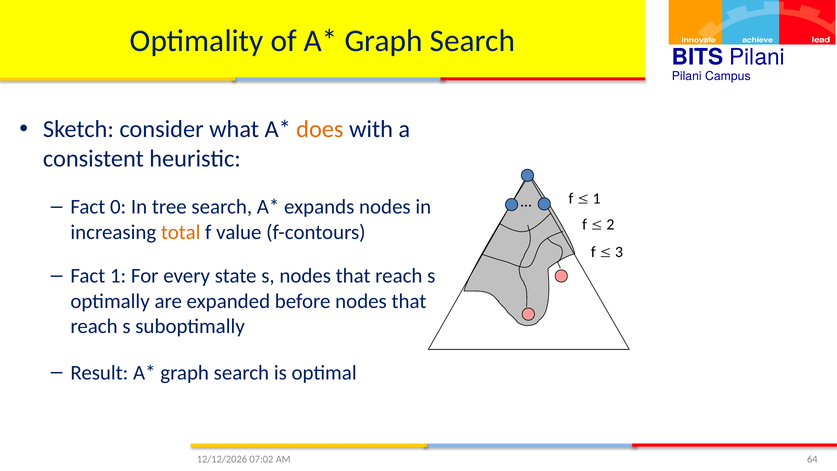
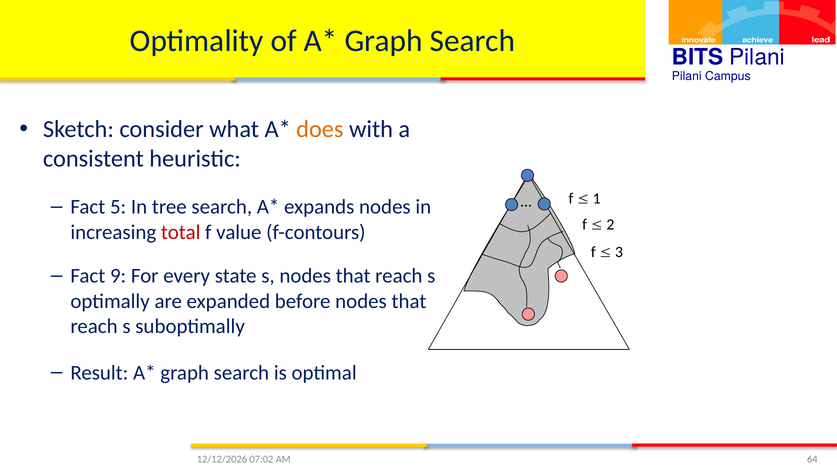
0: 0 -> 5
total colour: orange -> red
Fact 1: 1 -> 9
